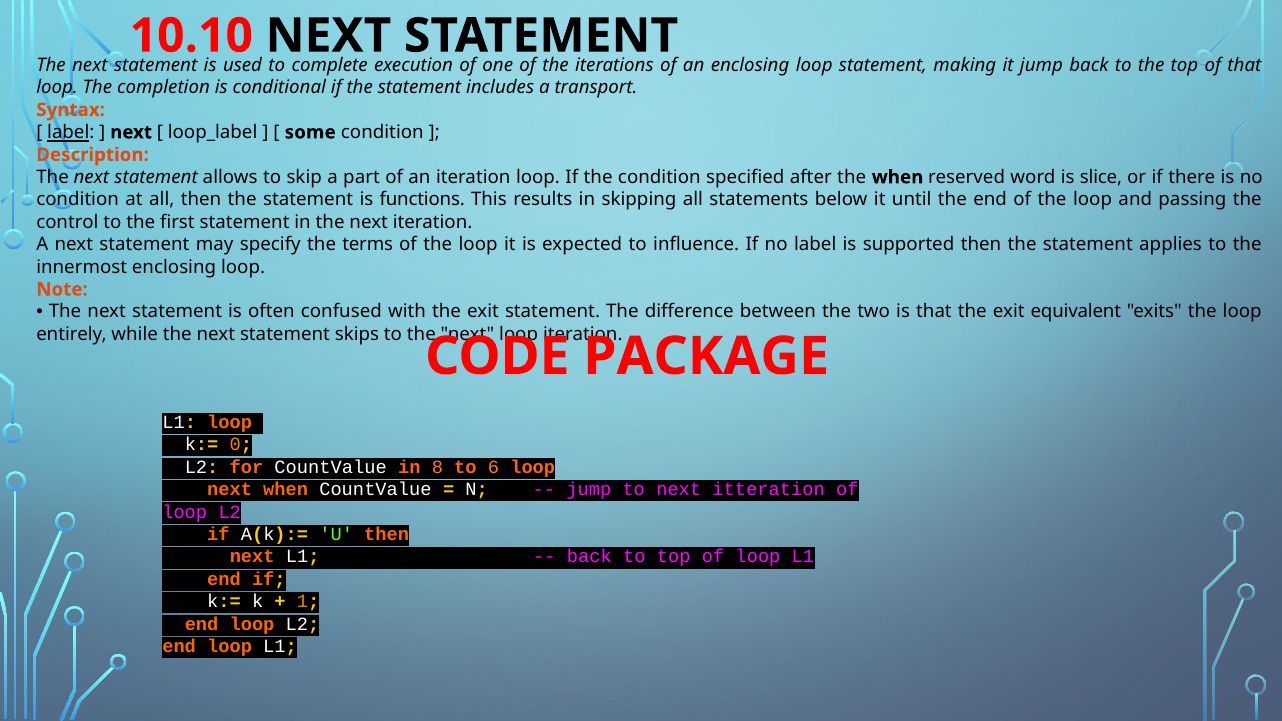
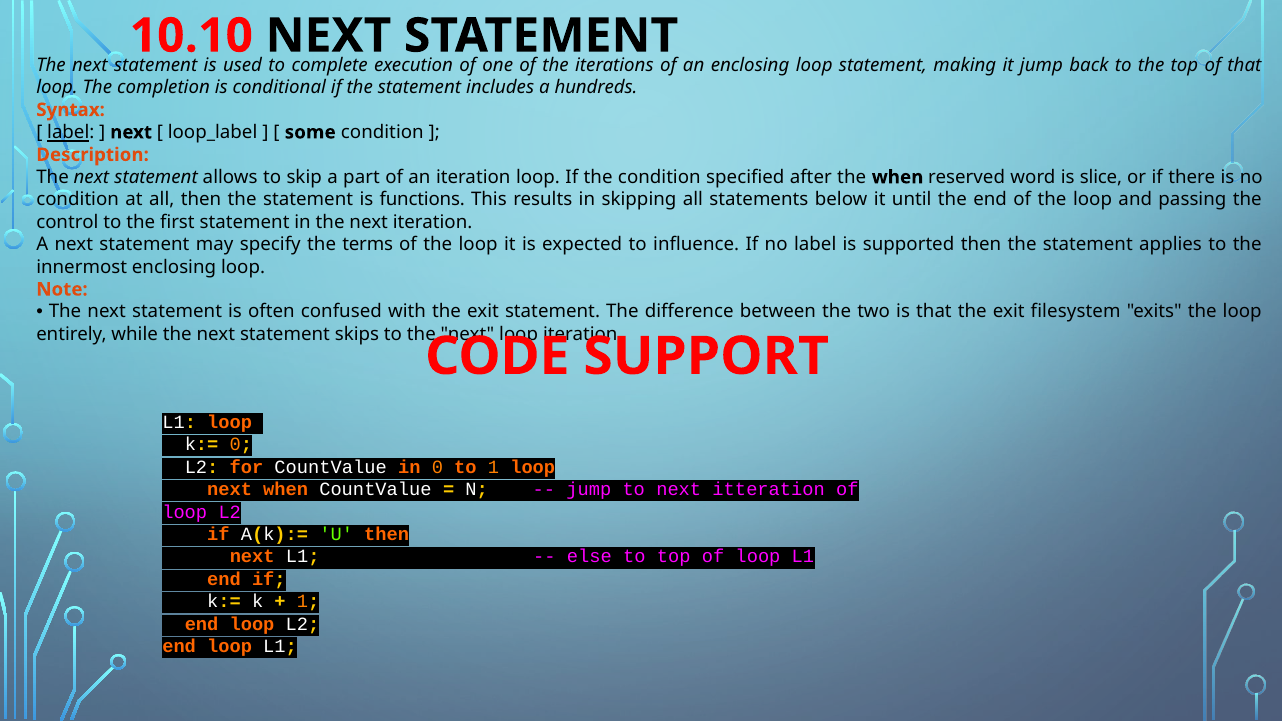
transport: transport -> hundreds
equivalent: equivalent -> filesystem
PACKAGE: PACKAGE -> SUPPORT
in 8: 8 -> 0
to 6: 6 -> 1
back at (589, 557): back -> else
